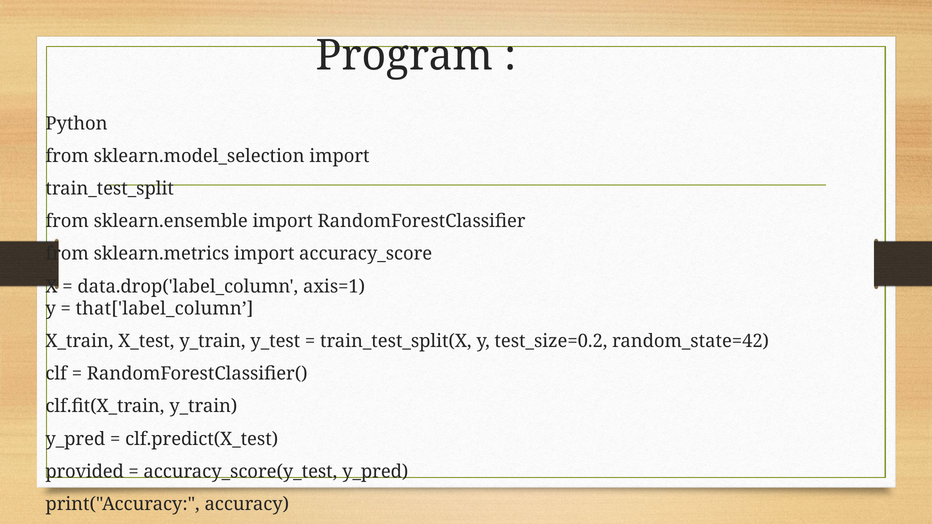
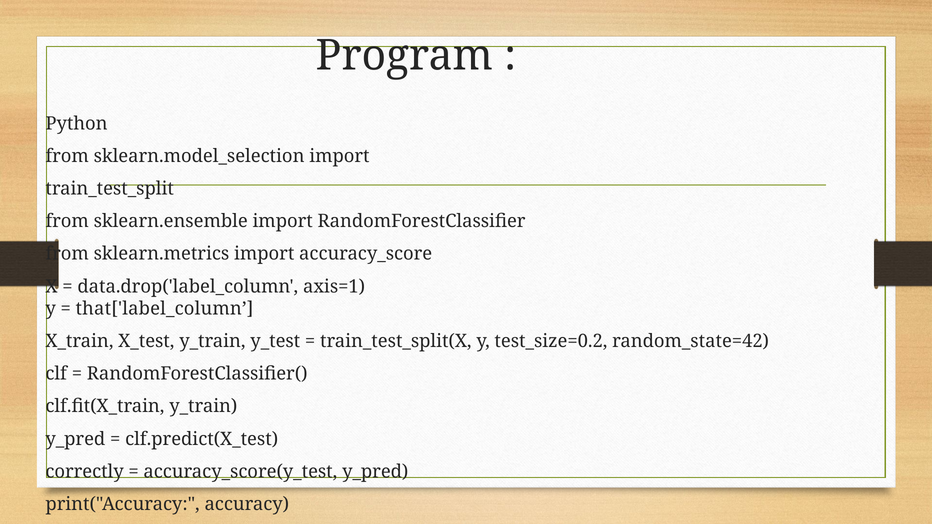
provided: provided -> correctly
